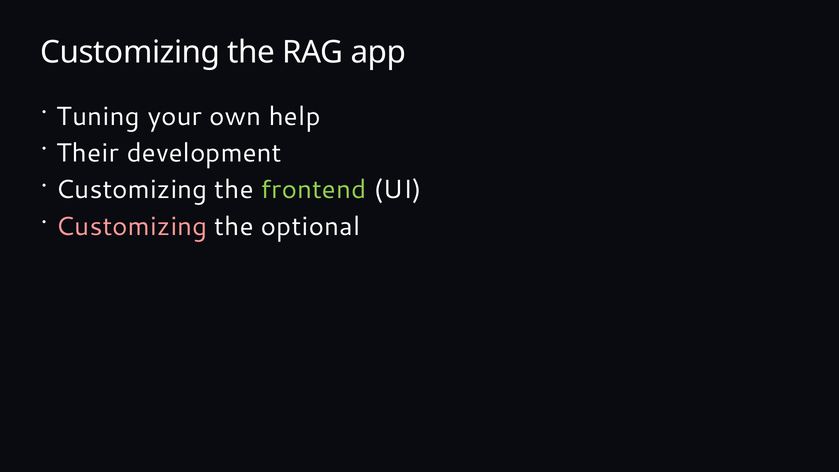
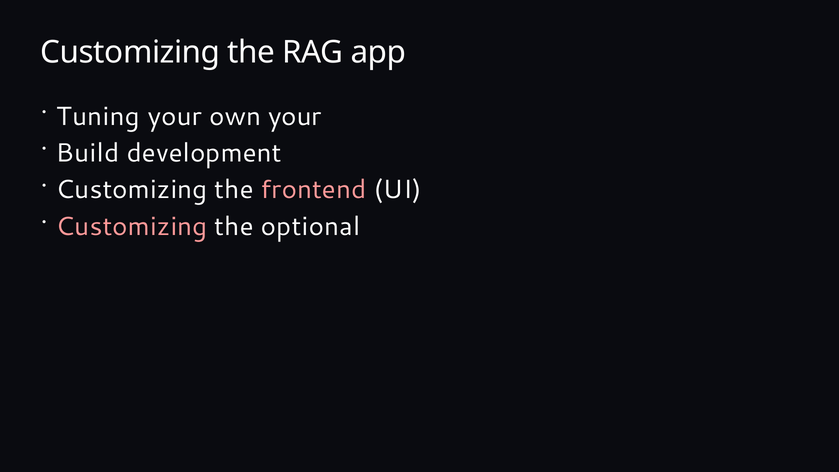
own help: help -> your
Their: Their -> Build
frontend colour: light green -> pink
